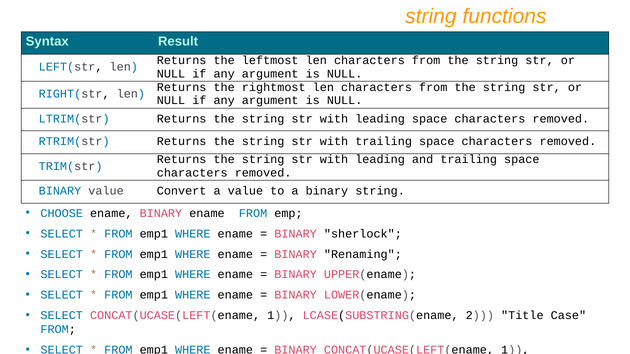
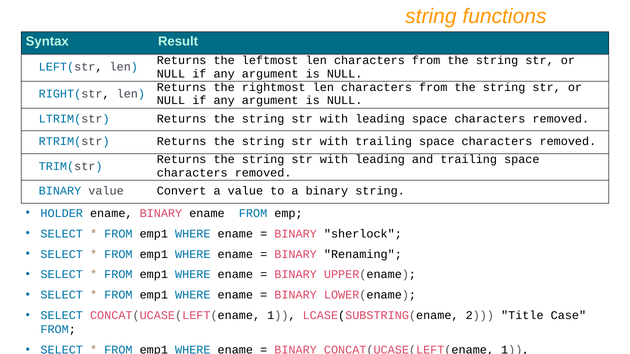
CHOOSE: CHOOSE -> HOLDER
